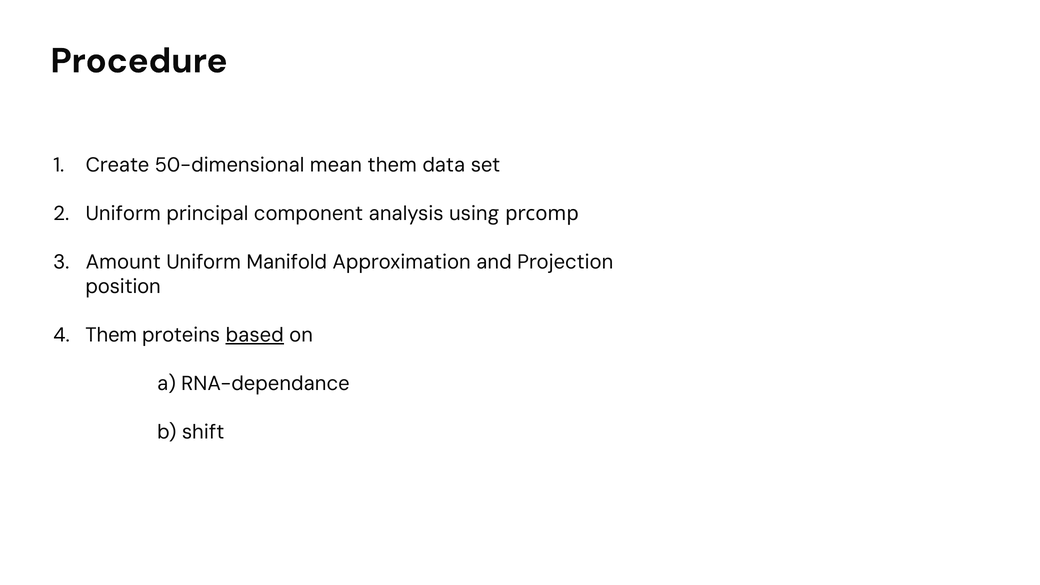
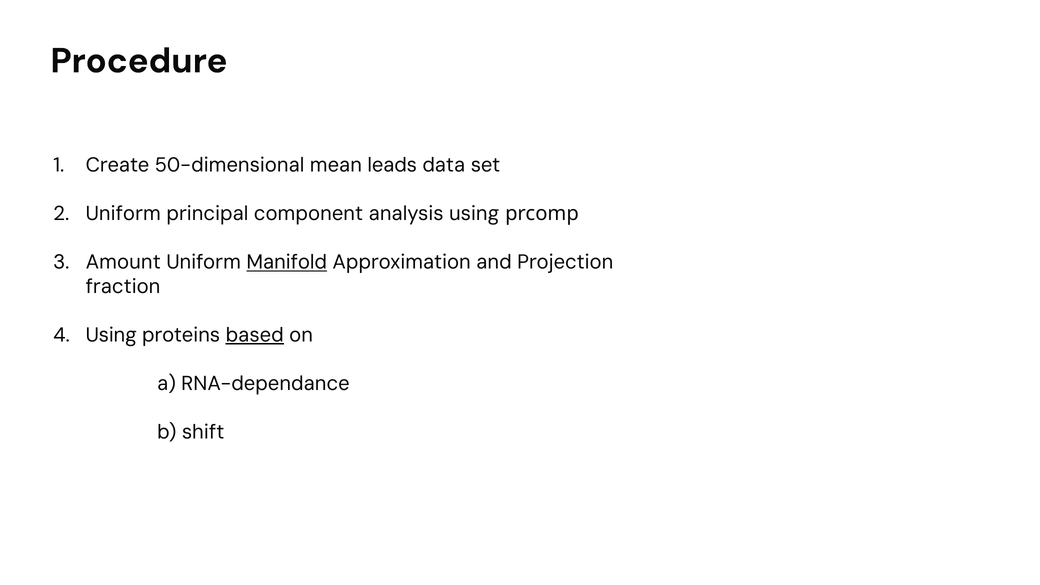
mean them: them -> leads
Manifold underline: none -> present
position: position -> fraction
Them at (111, 335): Them -> Using
